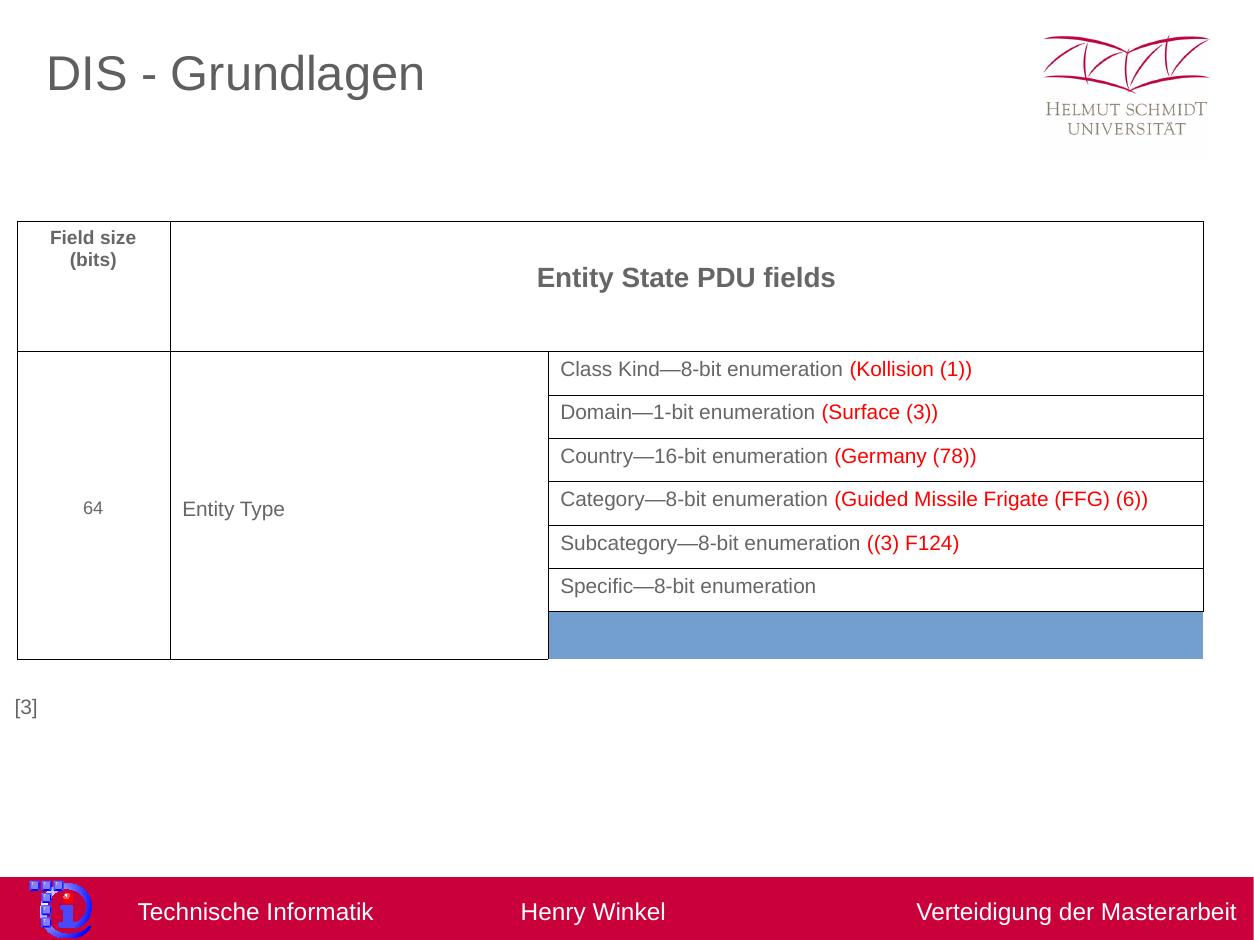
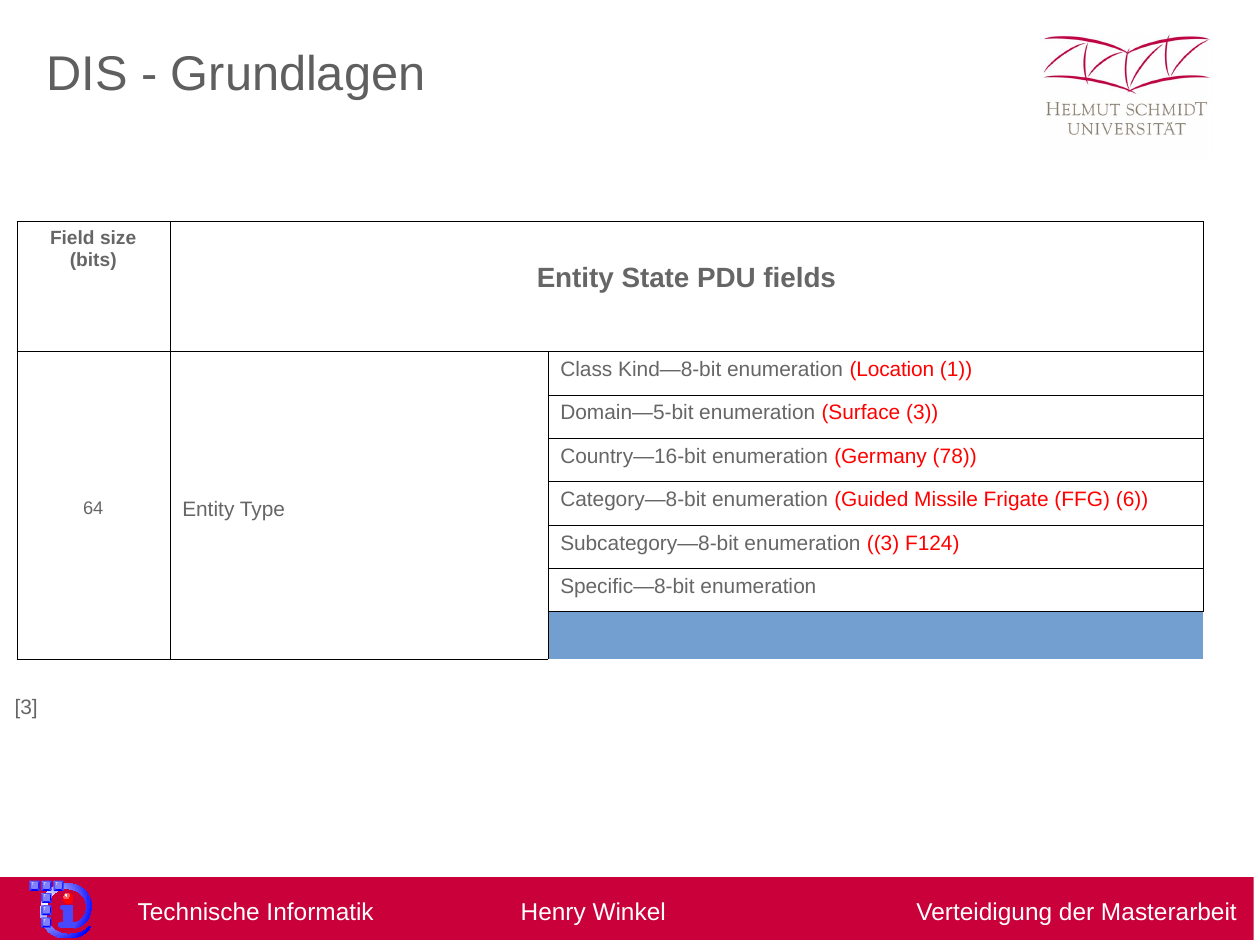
Kollision: Kollision -> Location
Domain—1-bit: Domain—1-bit -> Domain—5-bit
